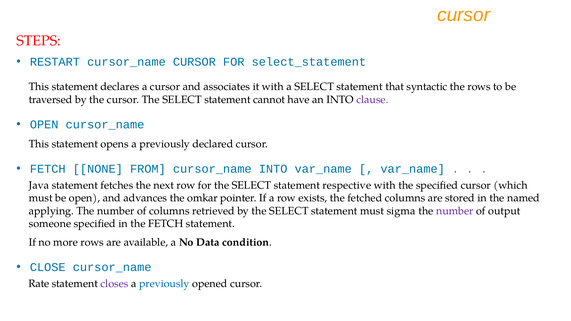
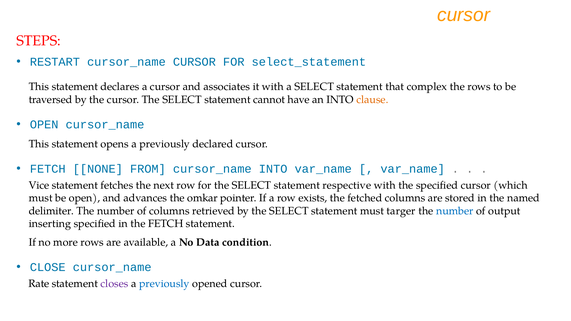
syntactic: syntactic -> complex
clause colour: purple -> orange
Java: Java -> Vice
applying: applying -> delimiter
sigma: sigma -> targer
number at (455, 211) colour: purple -> blue
someone: someone -> inserting
